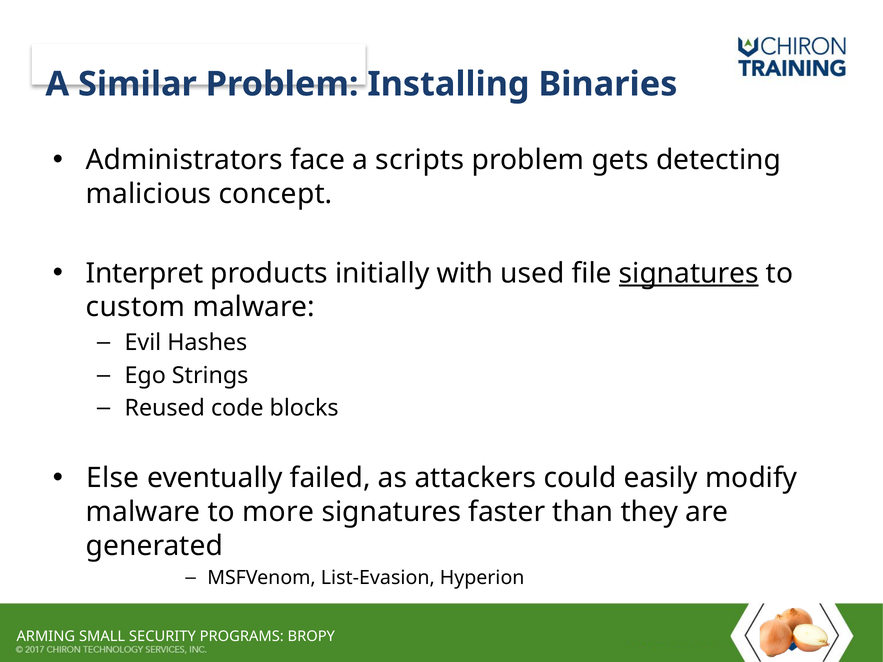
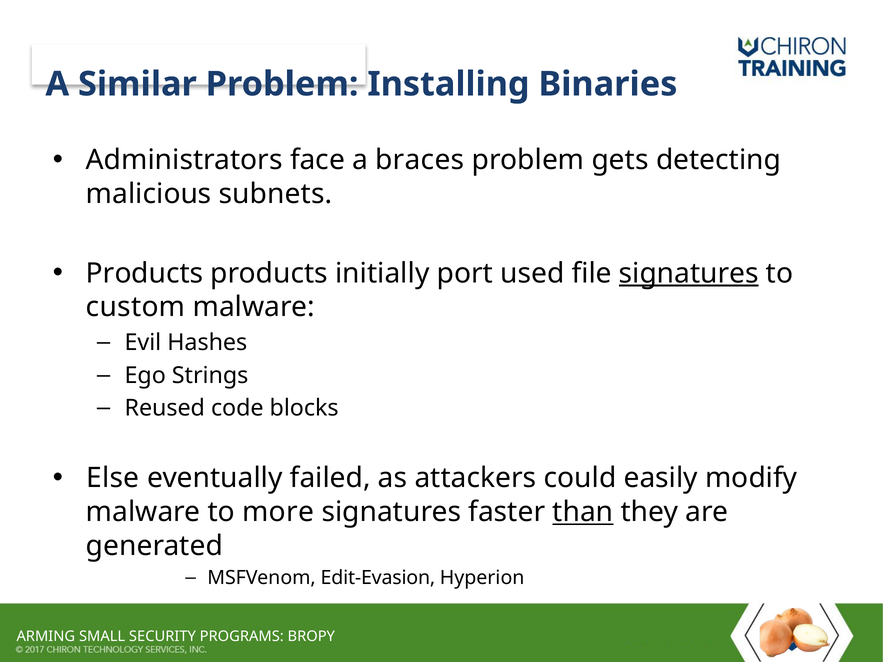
scripts: scripts -> braces
concept: concept -> subnets
Interpret at (145, 273): Interpret -> Products
with: with -> port
than underline: none -> present
List-Evasion: List-Evasion -> Edit-Evasion
